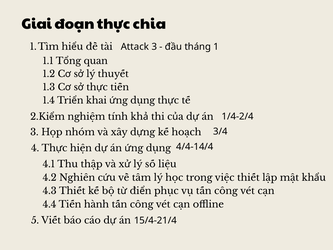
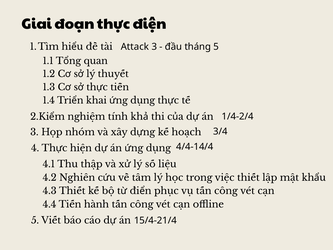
chia: chia -> điện
tháng 1: 1 -> 5
